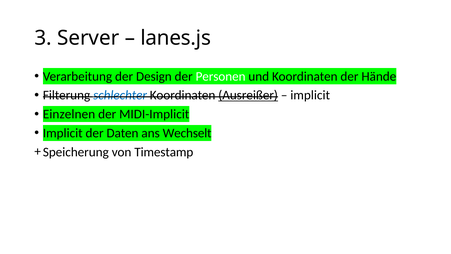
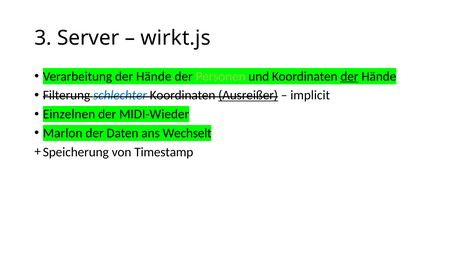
lanes.js: lanes.js -> wirkt.js
Verarbeitung der Design: Design -> Hände
Personen colour: white -> light green
der at (349, 76) underline: none -> present
MIDI-Implicit: MIDI-Implicit -> MIDI-Wieder
Implicit at (63, 133): Implicit -> Marlon
